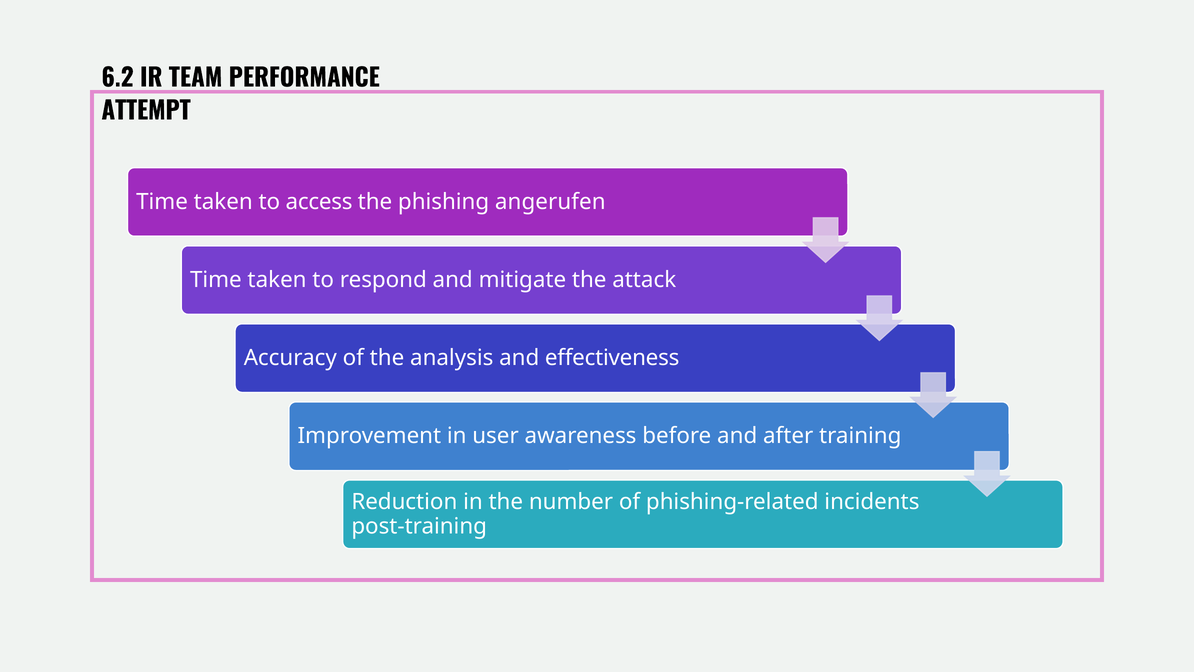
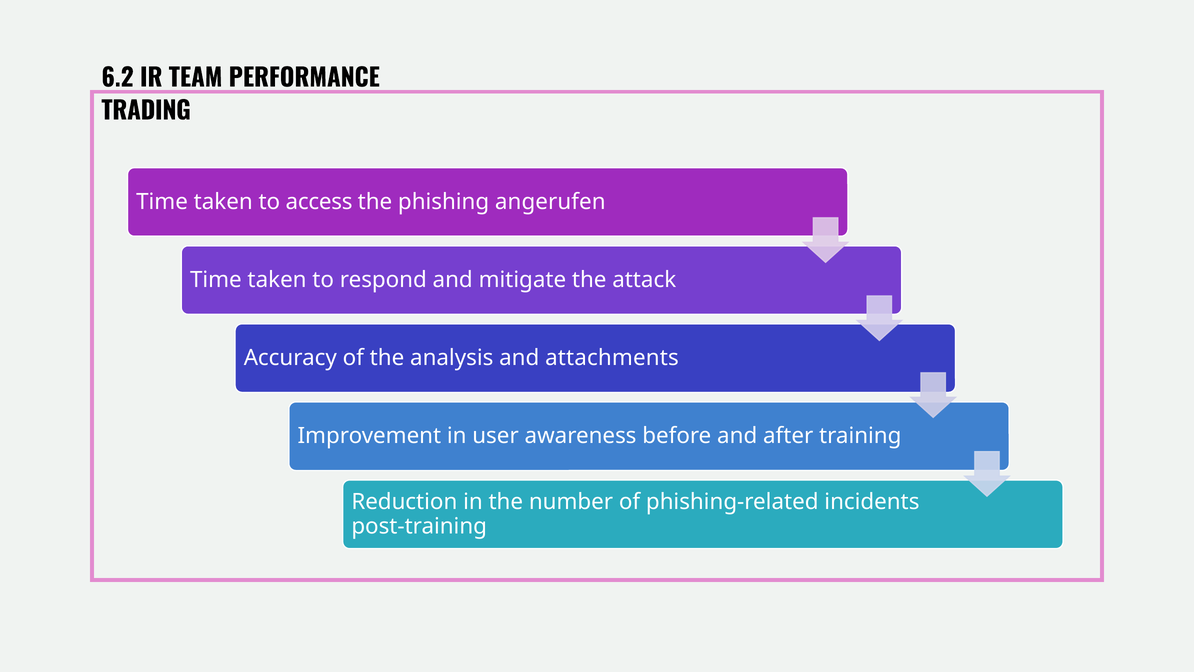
ATTEMPT: ATTEMPT -> TRADING
effectiveness: effectiveness -> attachments
